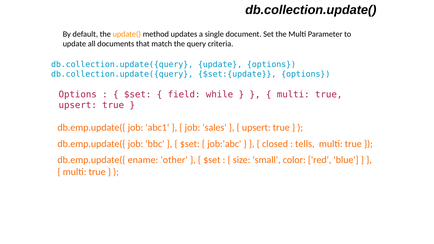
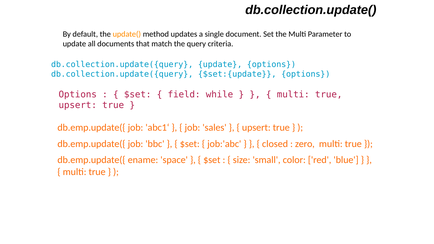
tells: tells -> zero
other: other -> space
